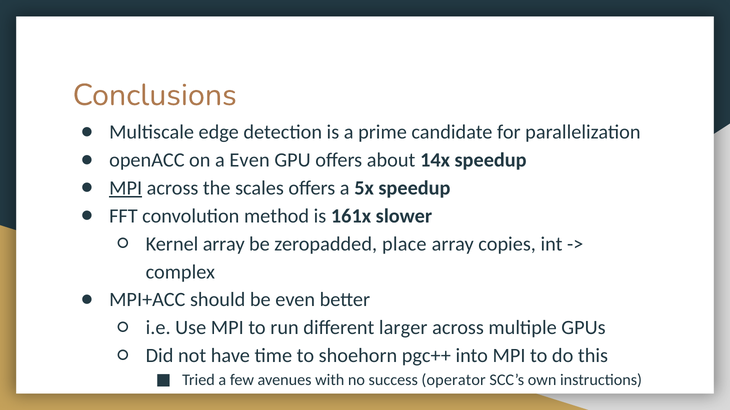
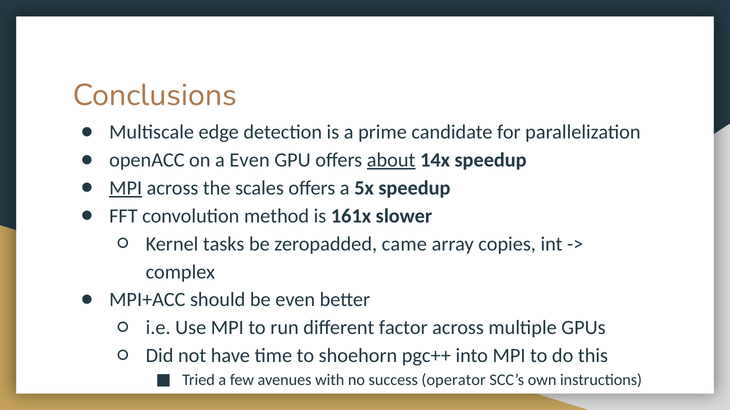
about underline: none -> present
Kernel array: array -> tasks
place: place -> came
larger: larger -> factor
